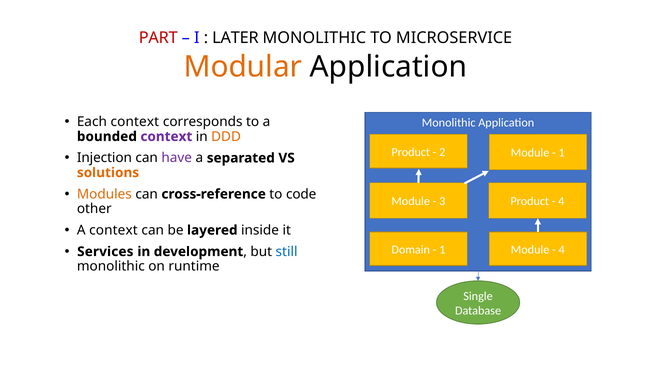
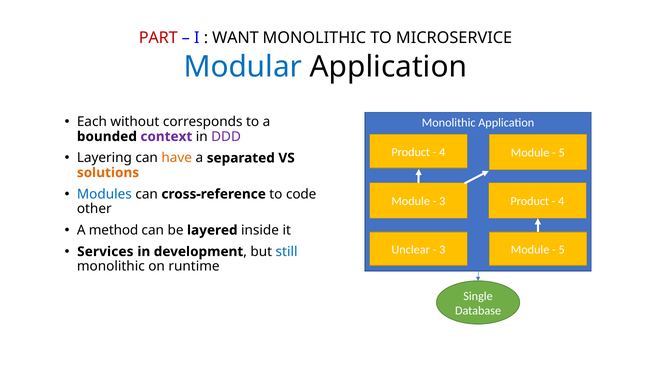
LATER: LATER -> WANT
Modular colour: orange -> blue
Each context: context -> without
DDD colour: orange -> purple
2 at (442, 152): 2 -> 4
1 at (562, 153): 1 -> 5
Injection: Injection -> Layering
have colour: purple -> orange
Modules colour: orange -> blue
A context: context -> method
Domain: Domain -> Unclear
1 at (442, 250): 1 -> 3
4 at (562, 250): 4 -> 5
